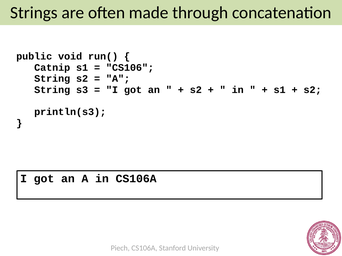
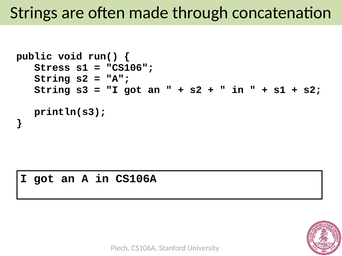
Catnip: Catnip -> Stress
